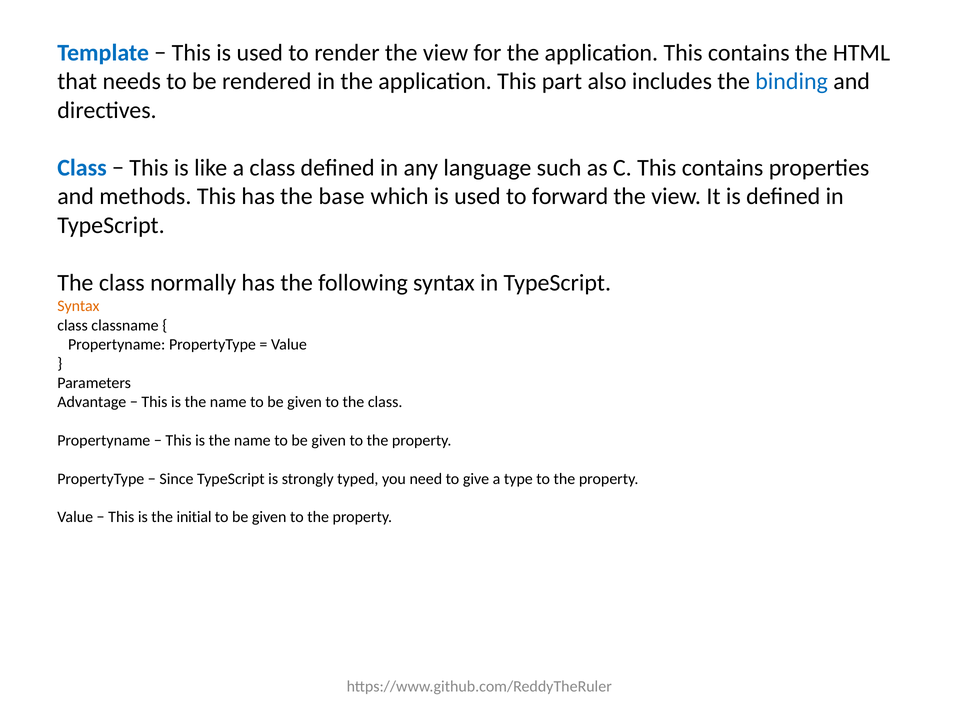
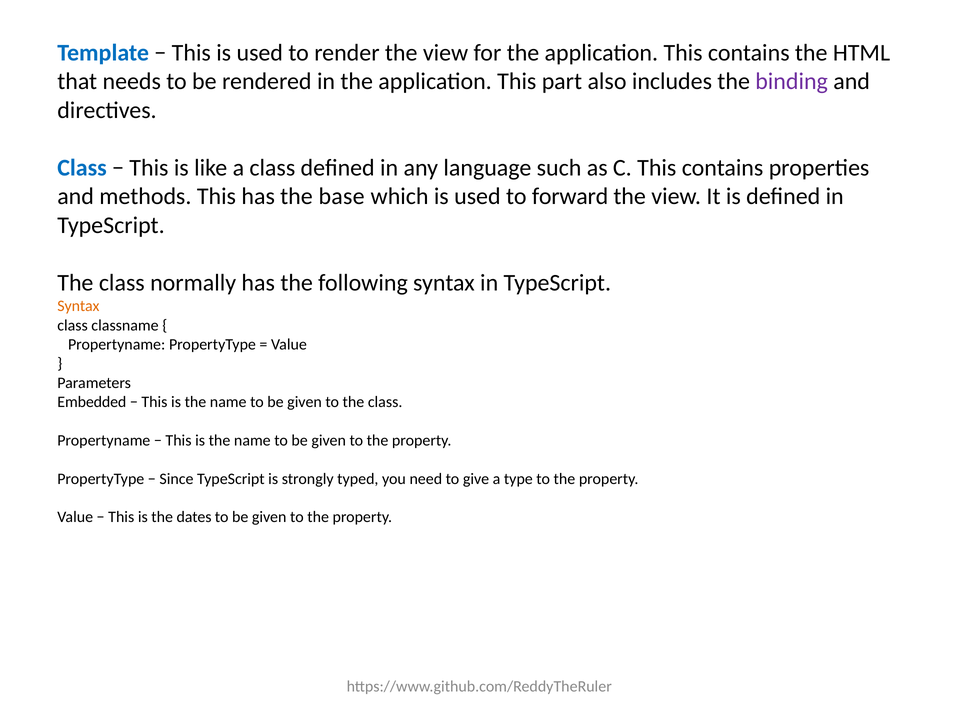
binding colour: blue -> purple
Advantage: Advantage -> Embedded
initial: initial -> dates
